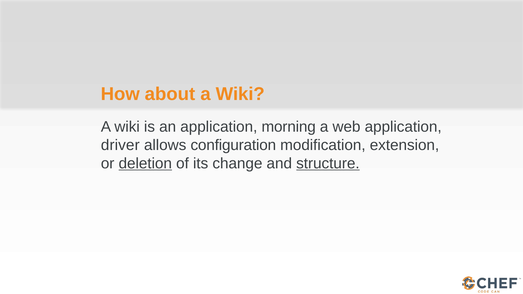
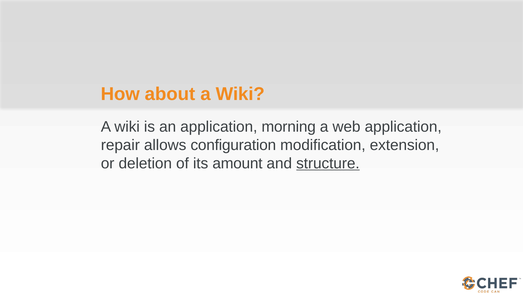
driver: driver -> repair
deletion underline: present -> none
change: change -> amount
